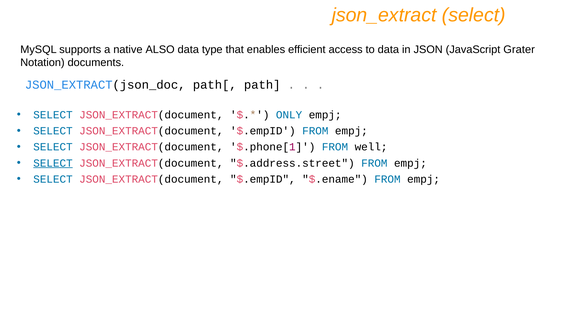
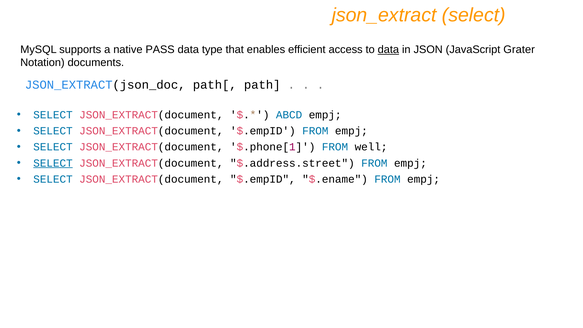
ALSO: ALSO -> PASS
data at (388, 50) underline: none -> present
ONLY: ONLY -> ABCD
